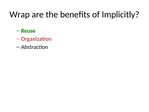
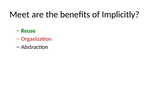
Wrap: Wrap -> Meet
